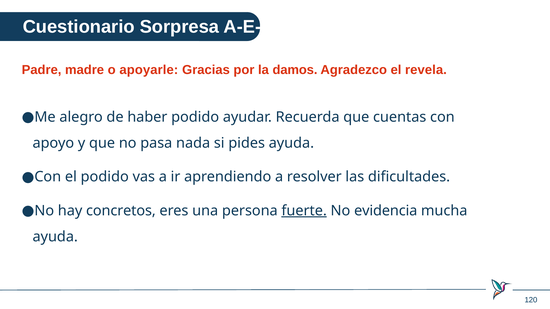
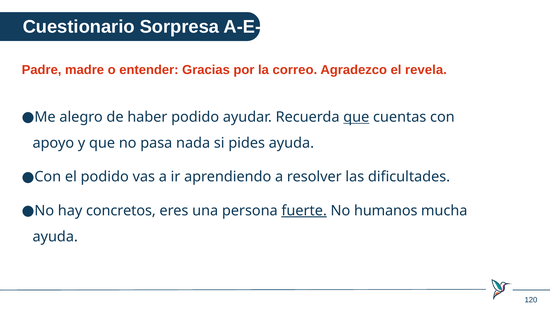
apoyarle: apoyarle -> entender
damos: damos -> correo
que at (356, 117) underline: none -> present
evidencia: evidencia -> humanos
